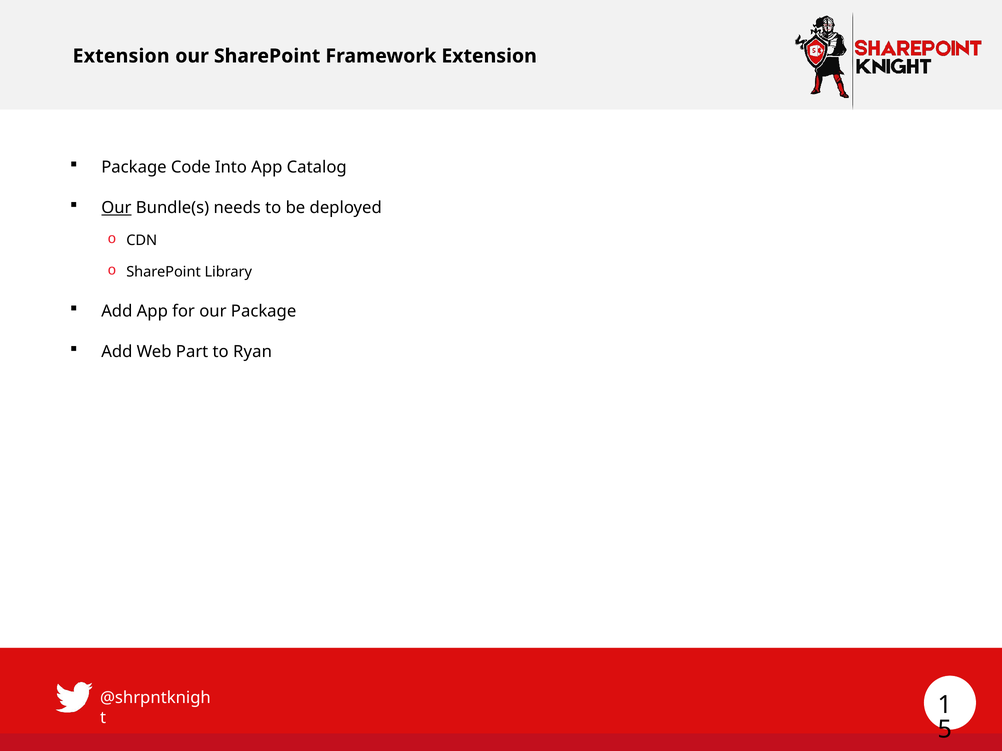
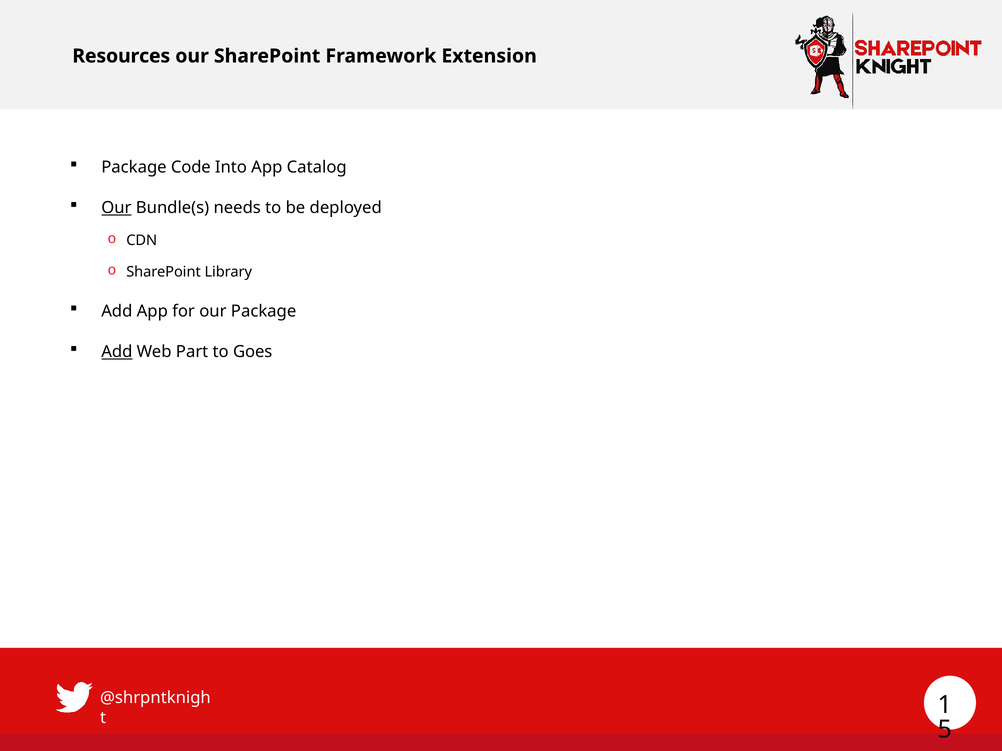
Extension at (121, 56): Extension -> Resources
Add at (117, 352) underline: none -> present
Ryan: Ryan -> Goes
